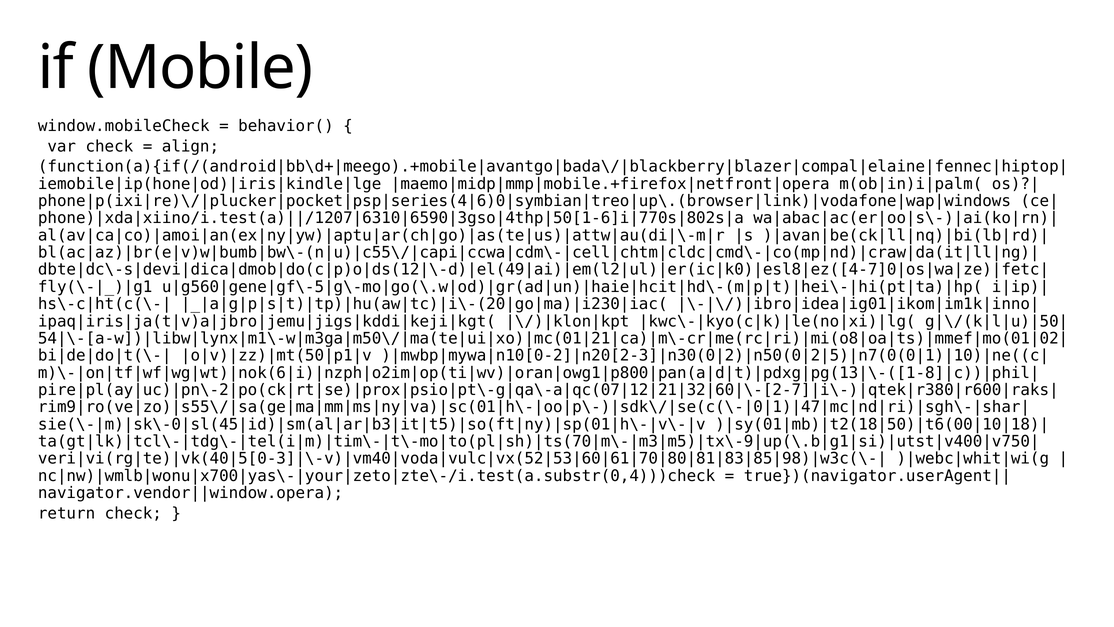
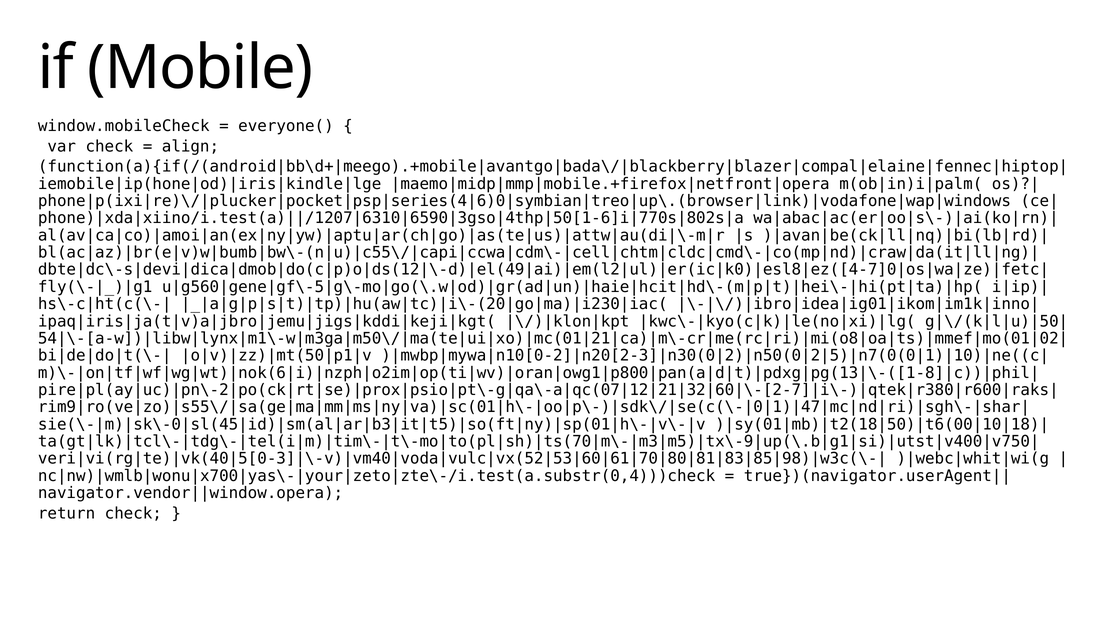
behavior(: behavior( -> everyone(
